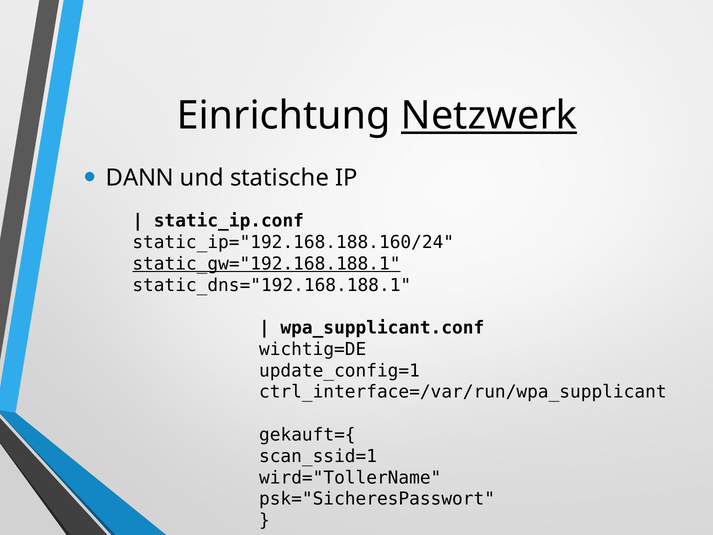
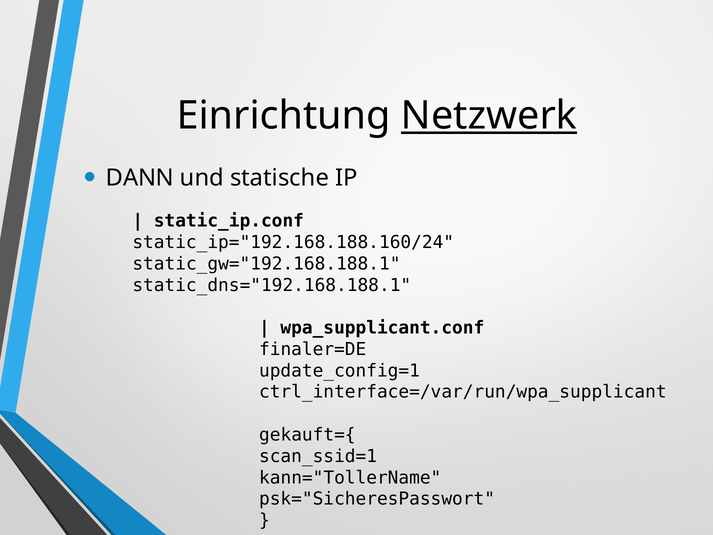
static_gw="192.168.188.1 underline: present -> none
wichtig=DE: wichtig=DE -> finaler=DE
wird="TollerName: wird="TollerName -> kann="TollerName
